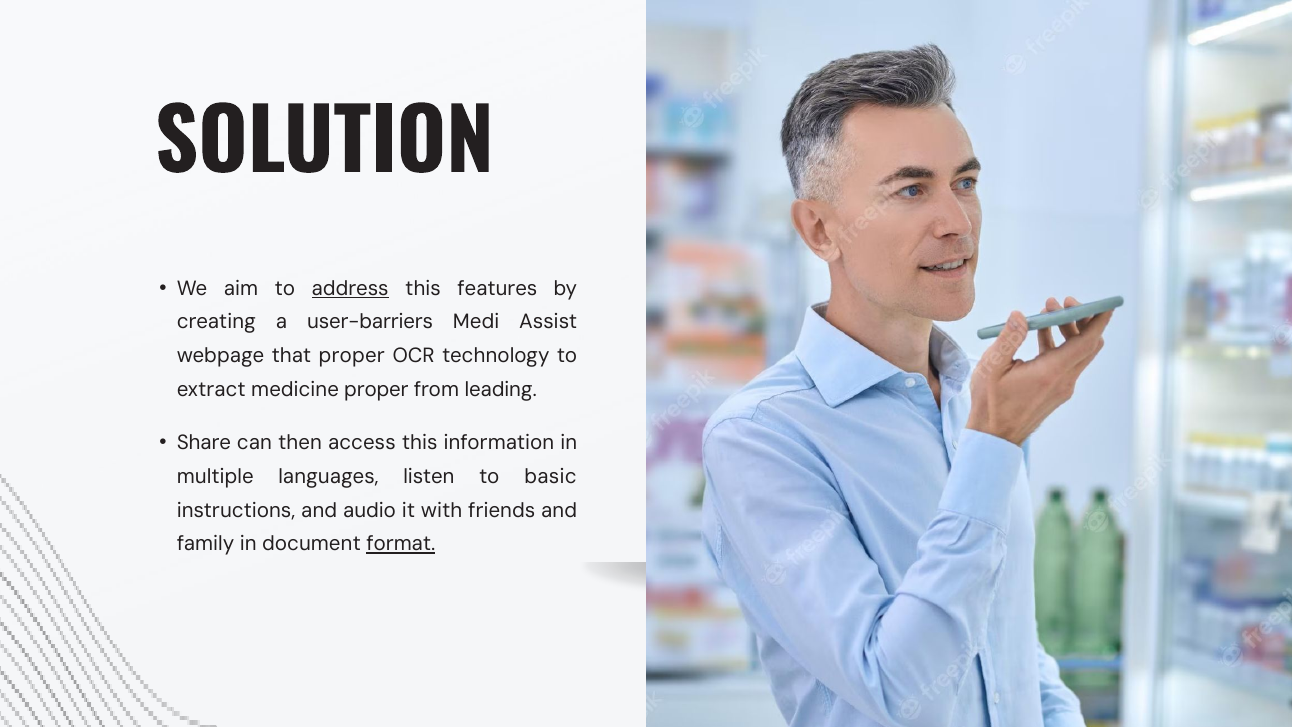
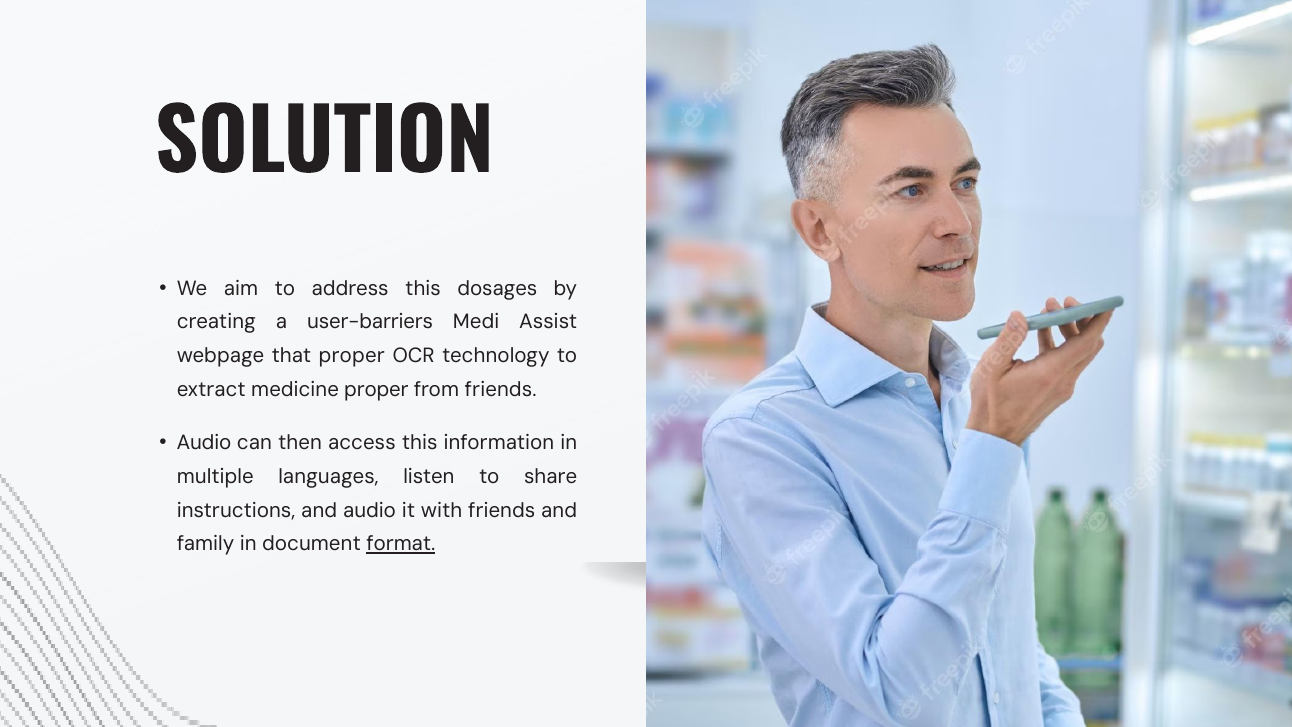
address underline: present -> none
features: features -> dosages
from leading: leading -> friends
Share at (204, 443): Share -> Audio
basic: basic -> share
